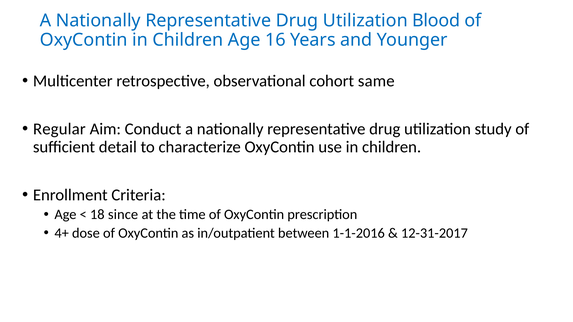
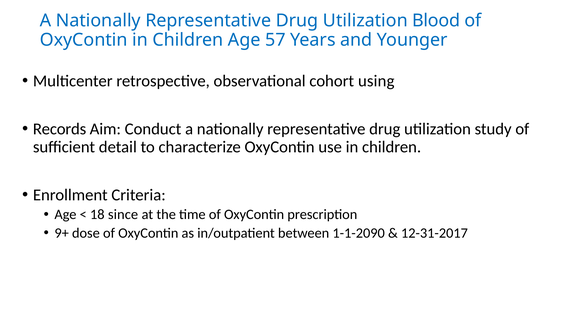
16: 16 -> 57
same: same -> using
Regular: Regular -> Records
4+: 4+ -> 9+
1-1-2016: 1-1-2016 -> 1-1-2090
